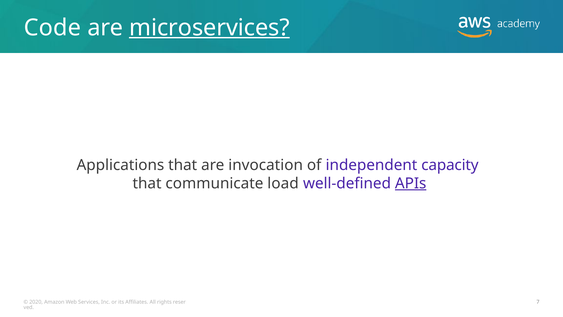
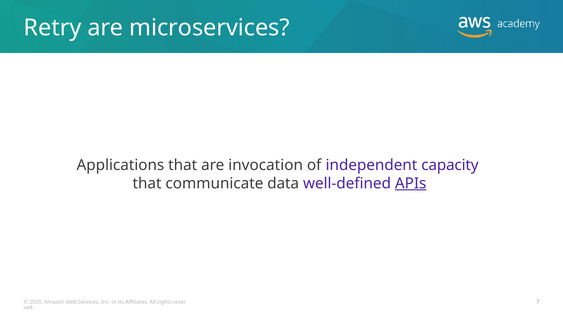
Code: Code -> Retry
microservices underline: present -> none
load: load -> data
